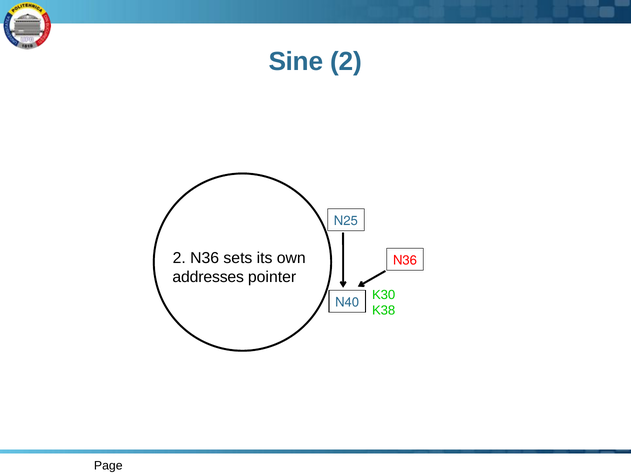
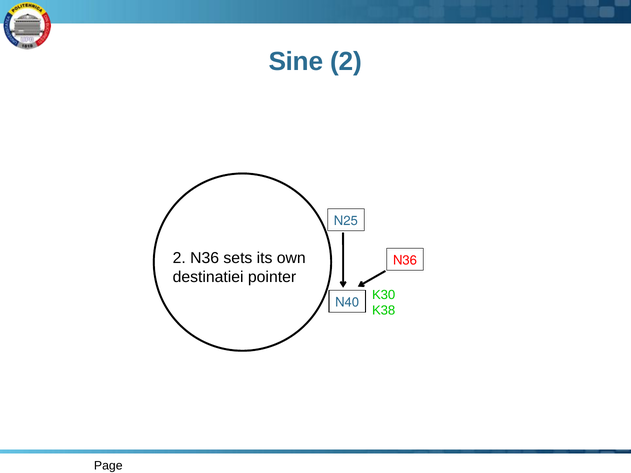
addresses: addresses -> destinatiei
